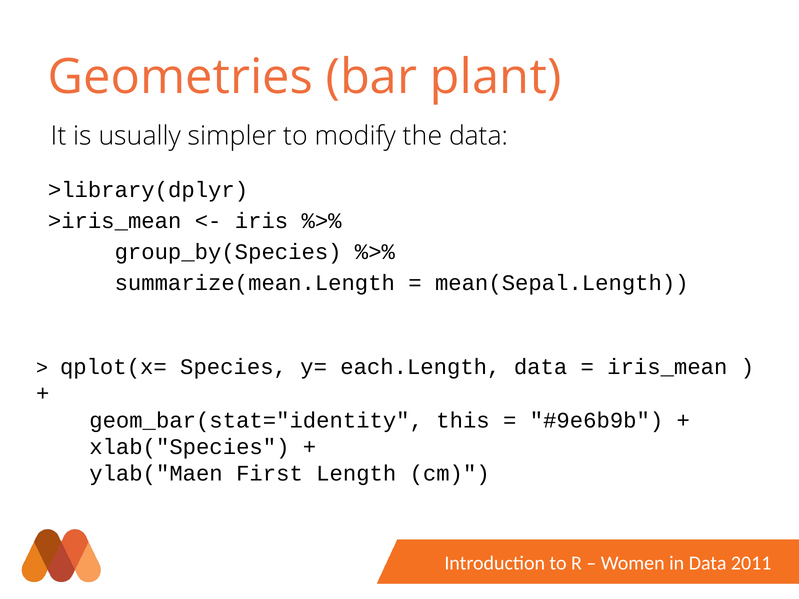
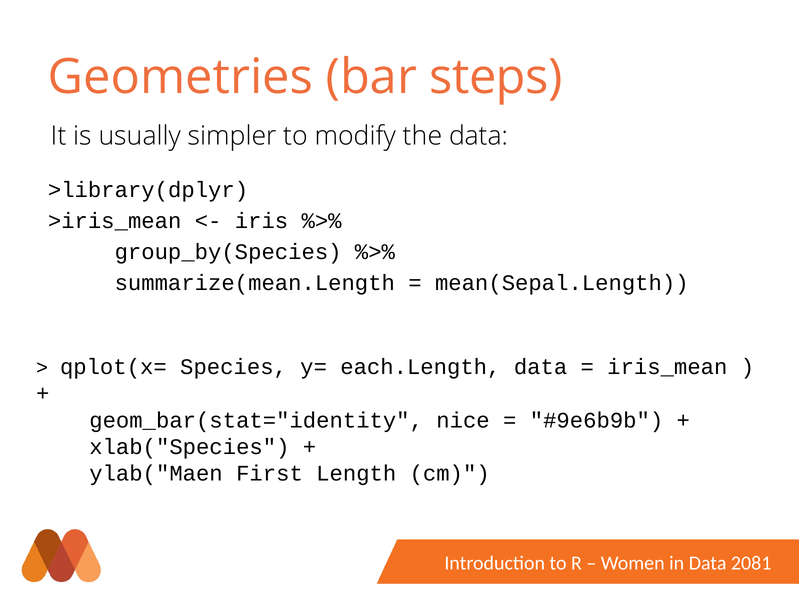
plant: plant -> steps
this: this -> nice
2011: 2011 -> 2081
